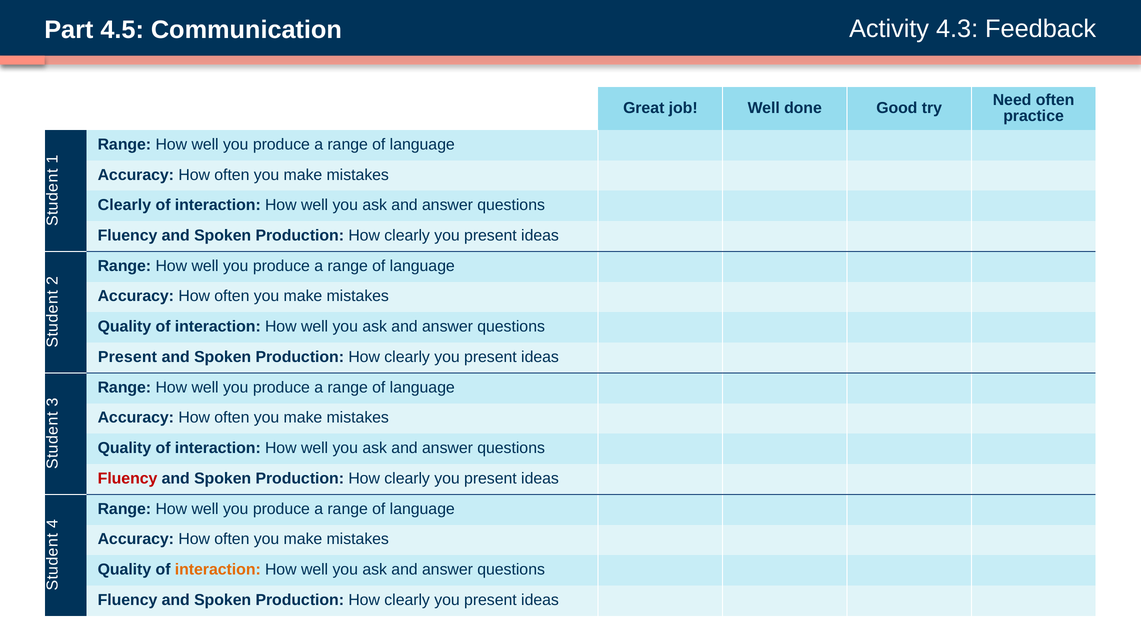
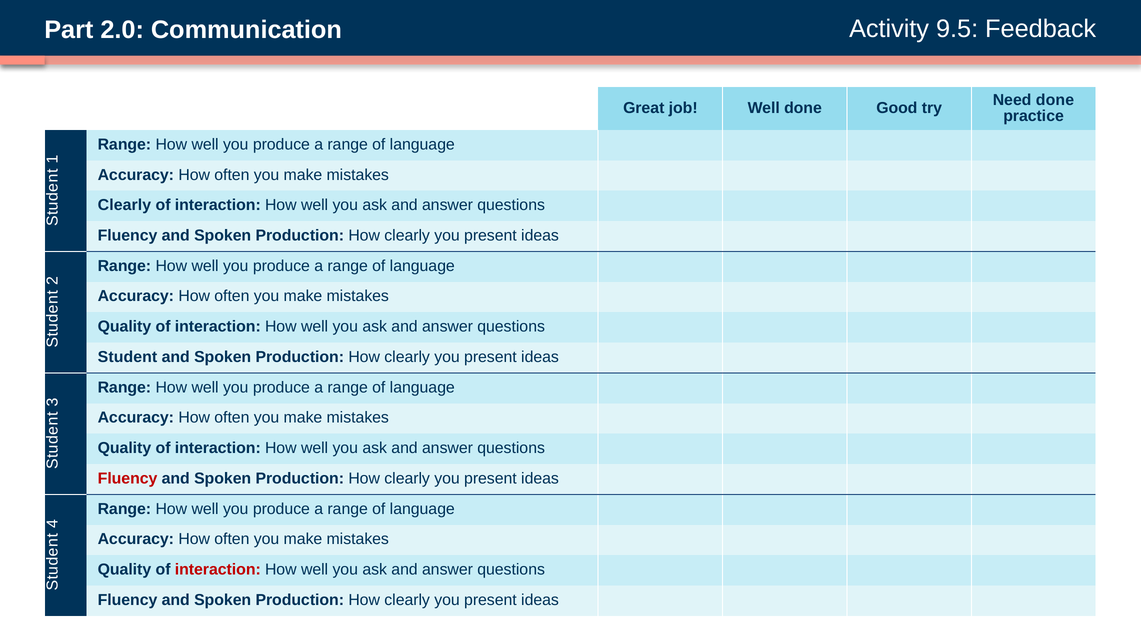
4.5: 4.5 -> 2.0
4.3: 4.3 -> 9.5
Need often: often -> done
Present at (127, 357): Present -> Student
interaction at (218, 569) colour: orange -> red
